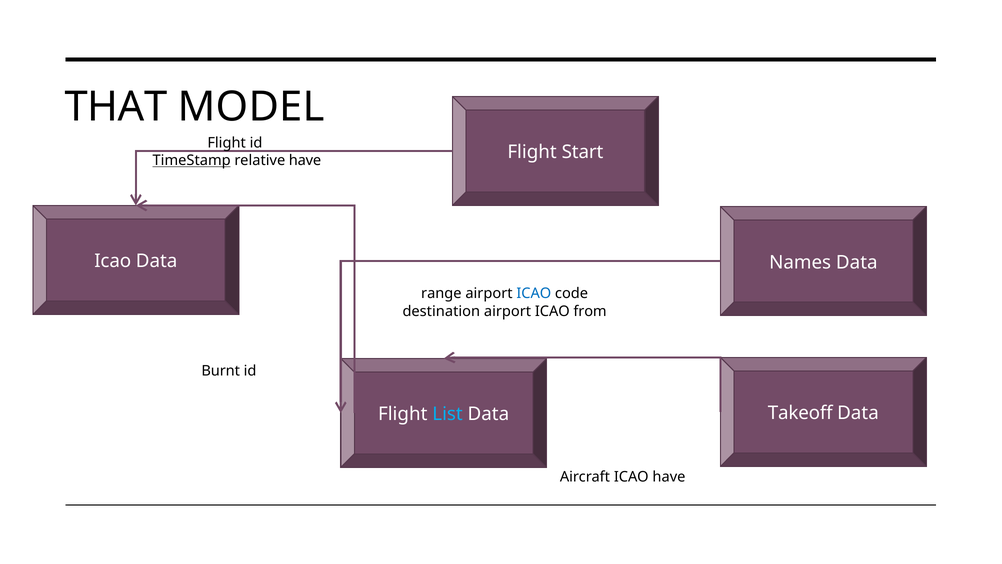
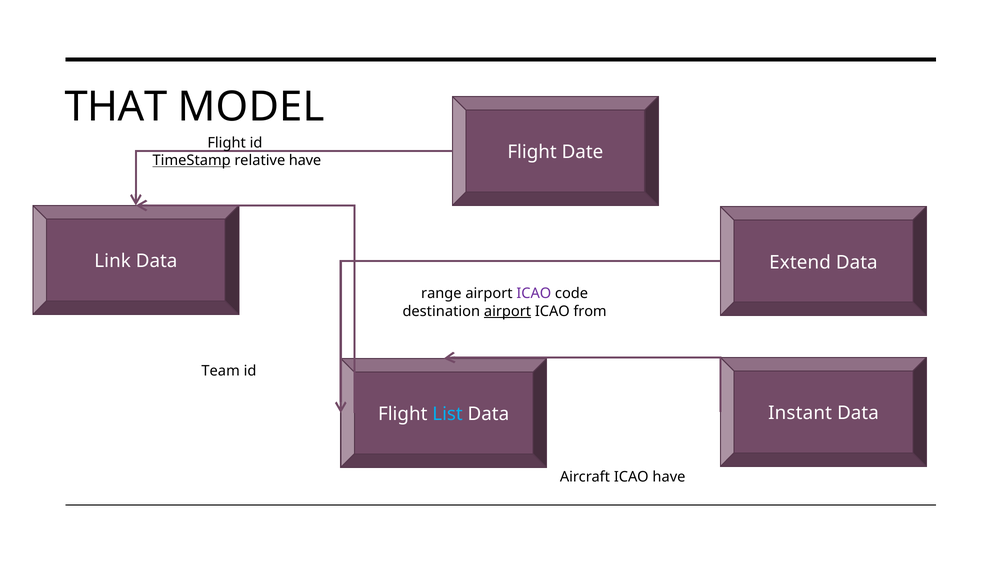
Start: Start -> Date
Icao at (113, 261): Icao -> Link
Names: Names -> Extend
ICAO at (534, 293) colour: blue -> purple
airport at (508, 311) underline: none -> present
Burnt: Burnt -> Team
Takeoff: Takeoff -> Instant
